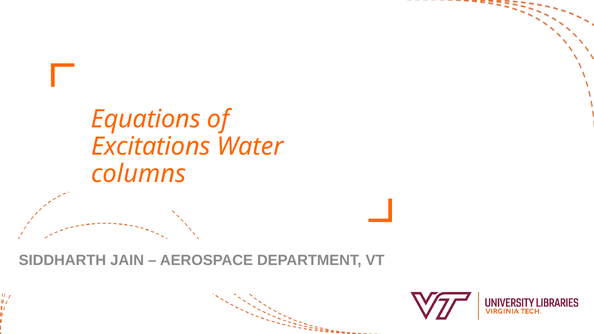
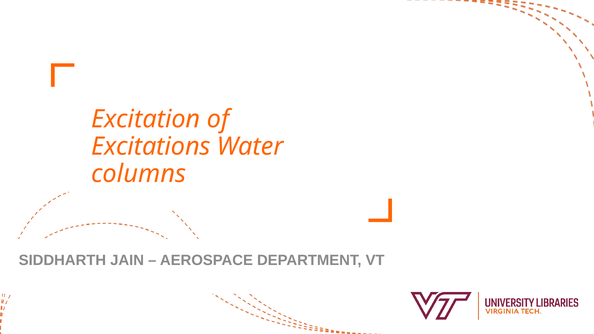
Equations: Equations -> Excitation
